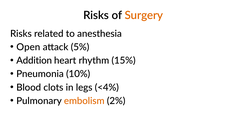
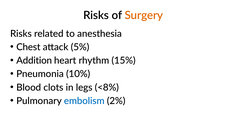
Open: Open -> Chest
<4%: <4% -> <8%
embolism colour: orange -> blue
